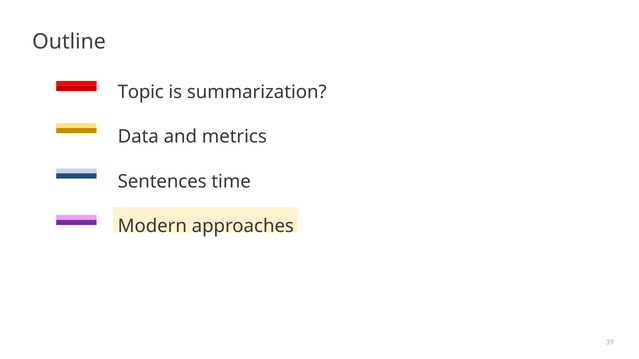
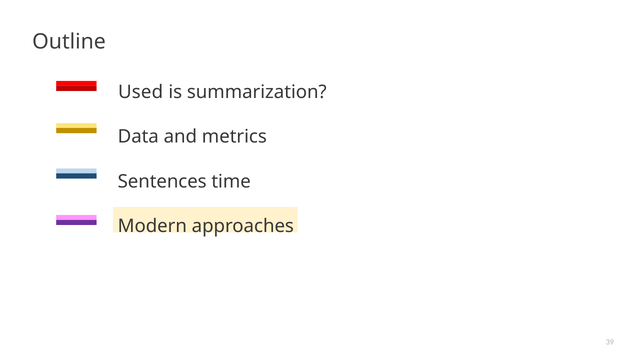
Topic: Topic -> Used
